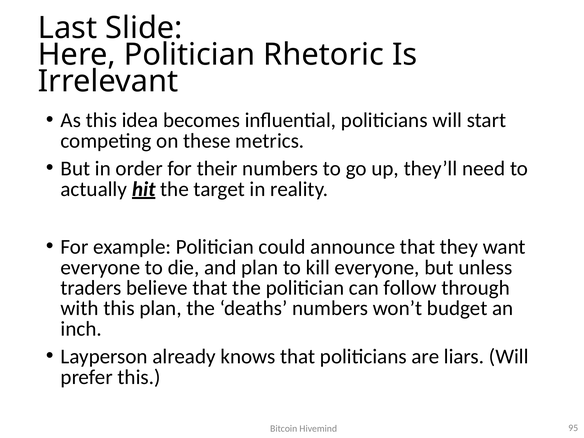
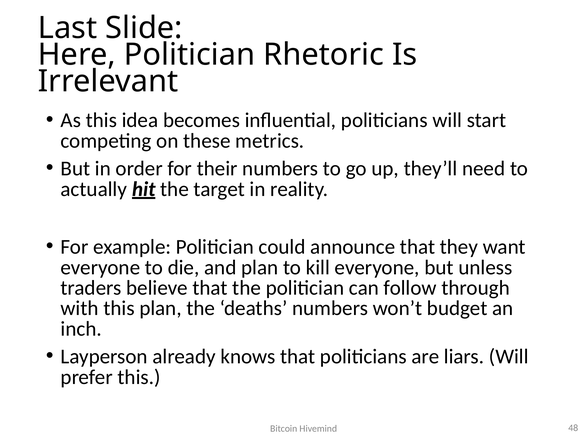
95: 95 -> 48
